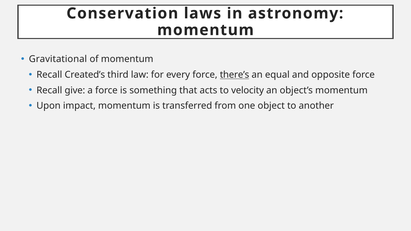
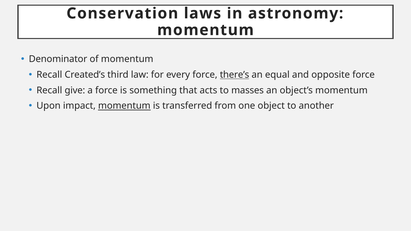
Gravitational: Gravitational -> Denominator
velocity: velocity -> masses
momentum at (124, 106) underline: none -> present
